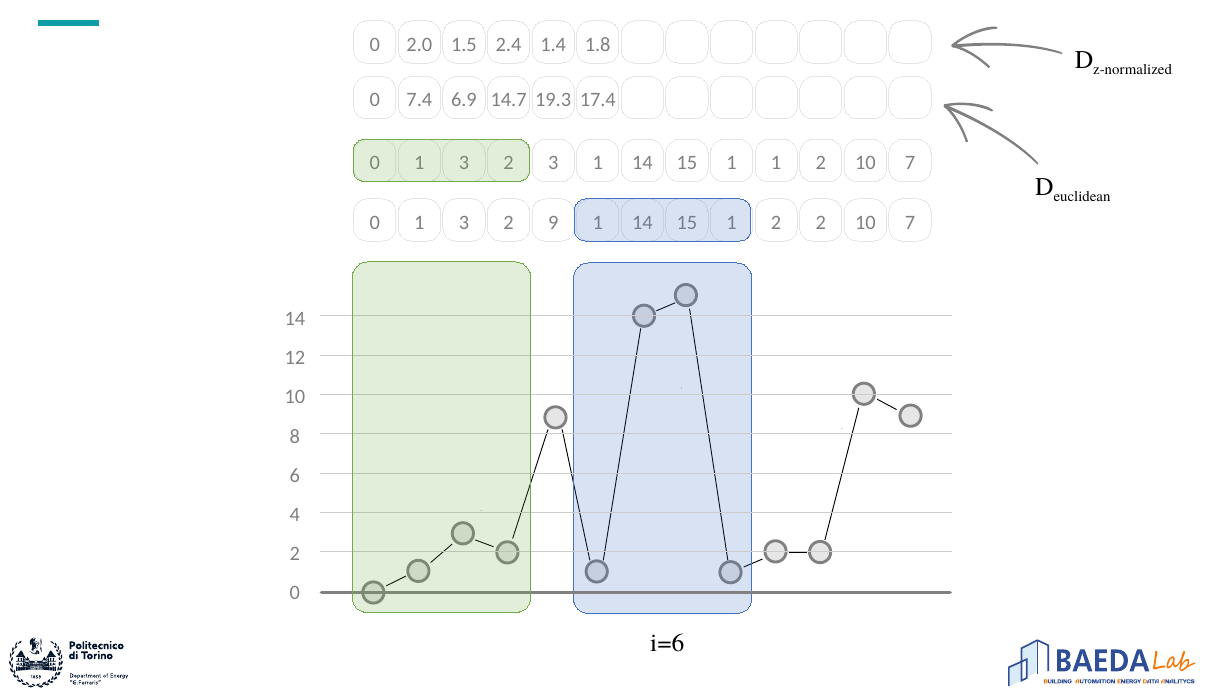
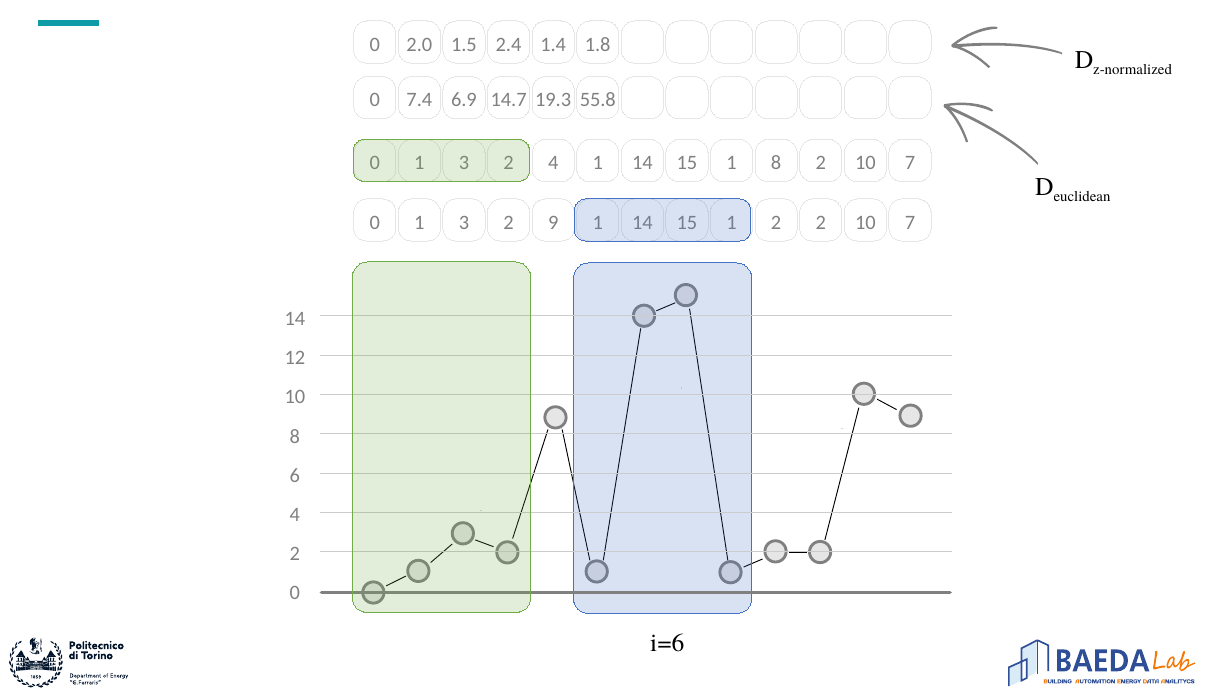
17.4: 17.4 -> 55.8
3 at (553, 163): 3 -> 4
1 1: 1 -> 8
